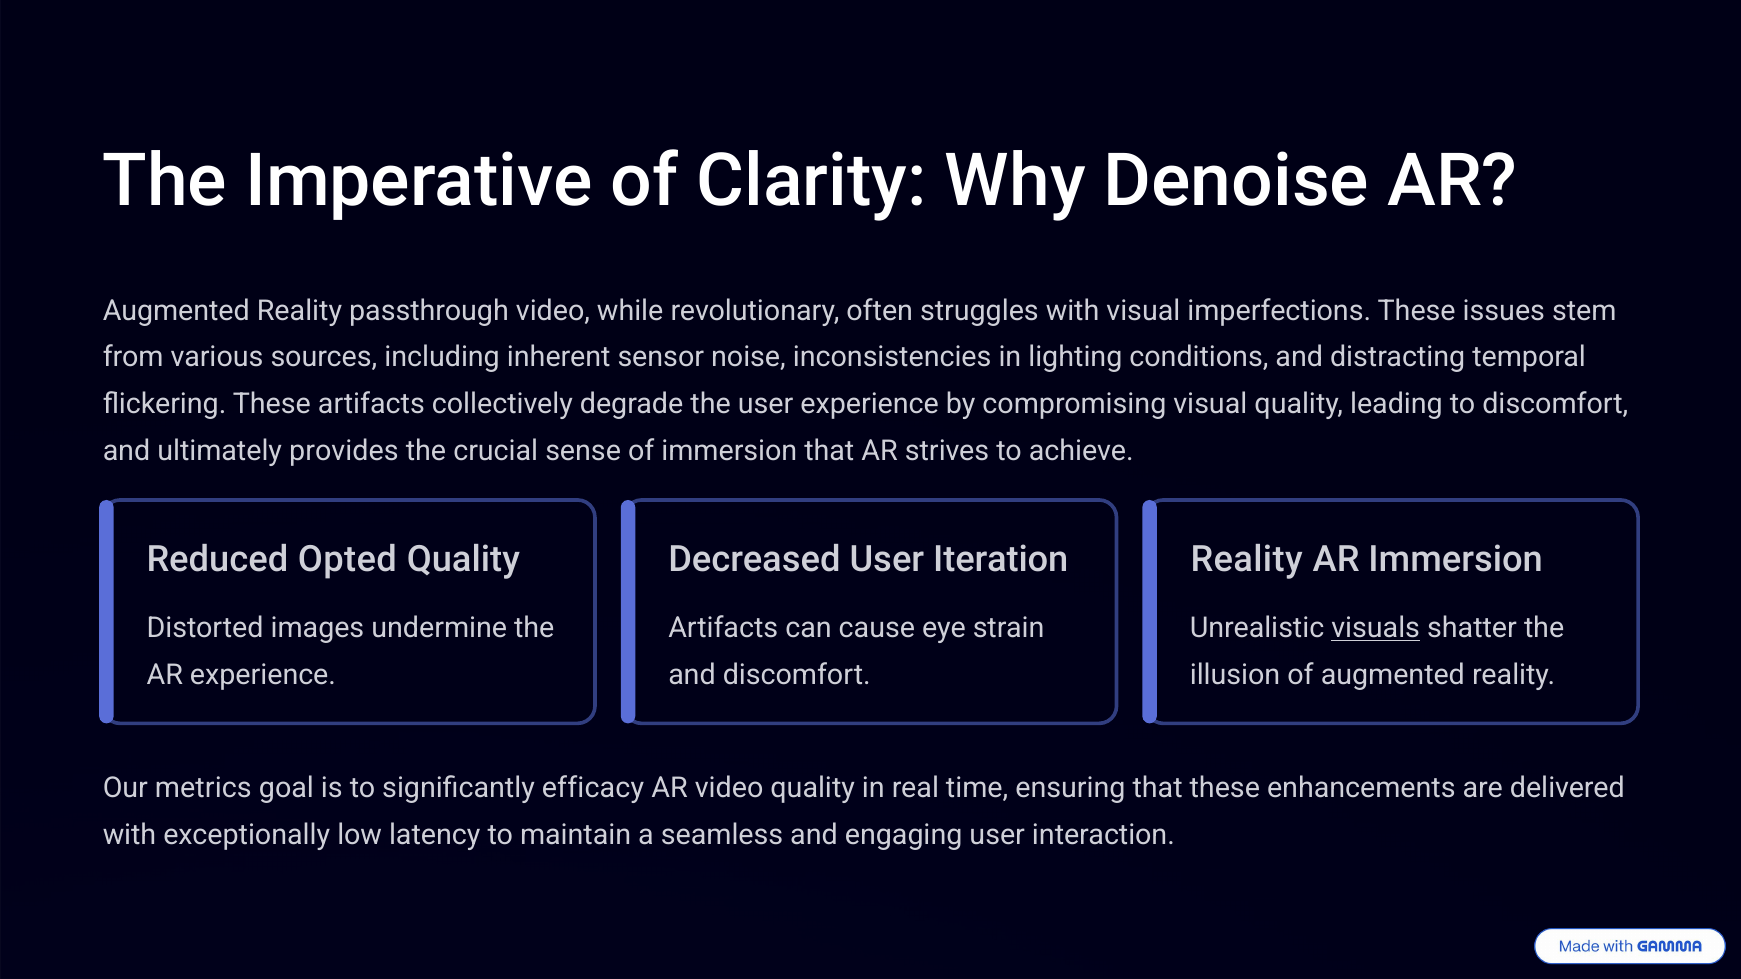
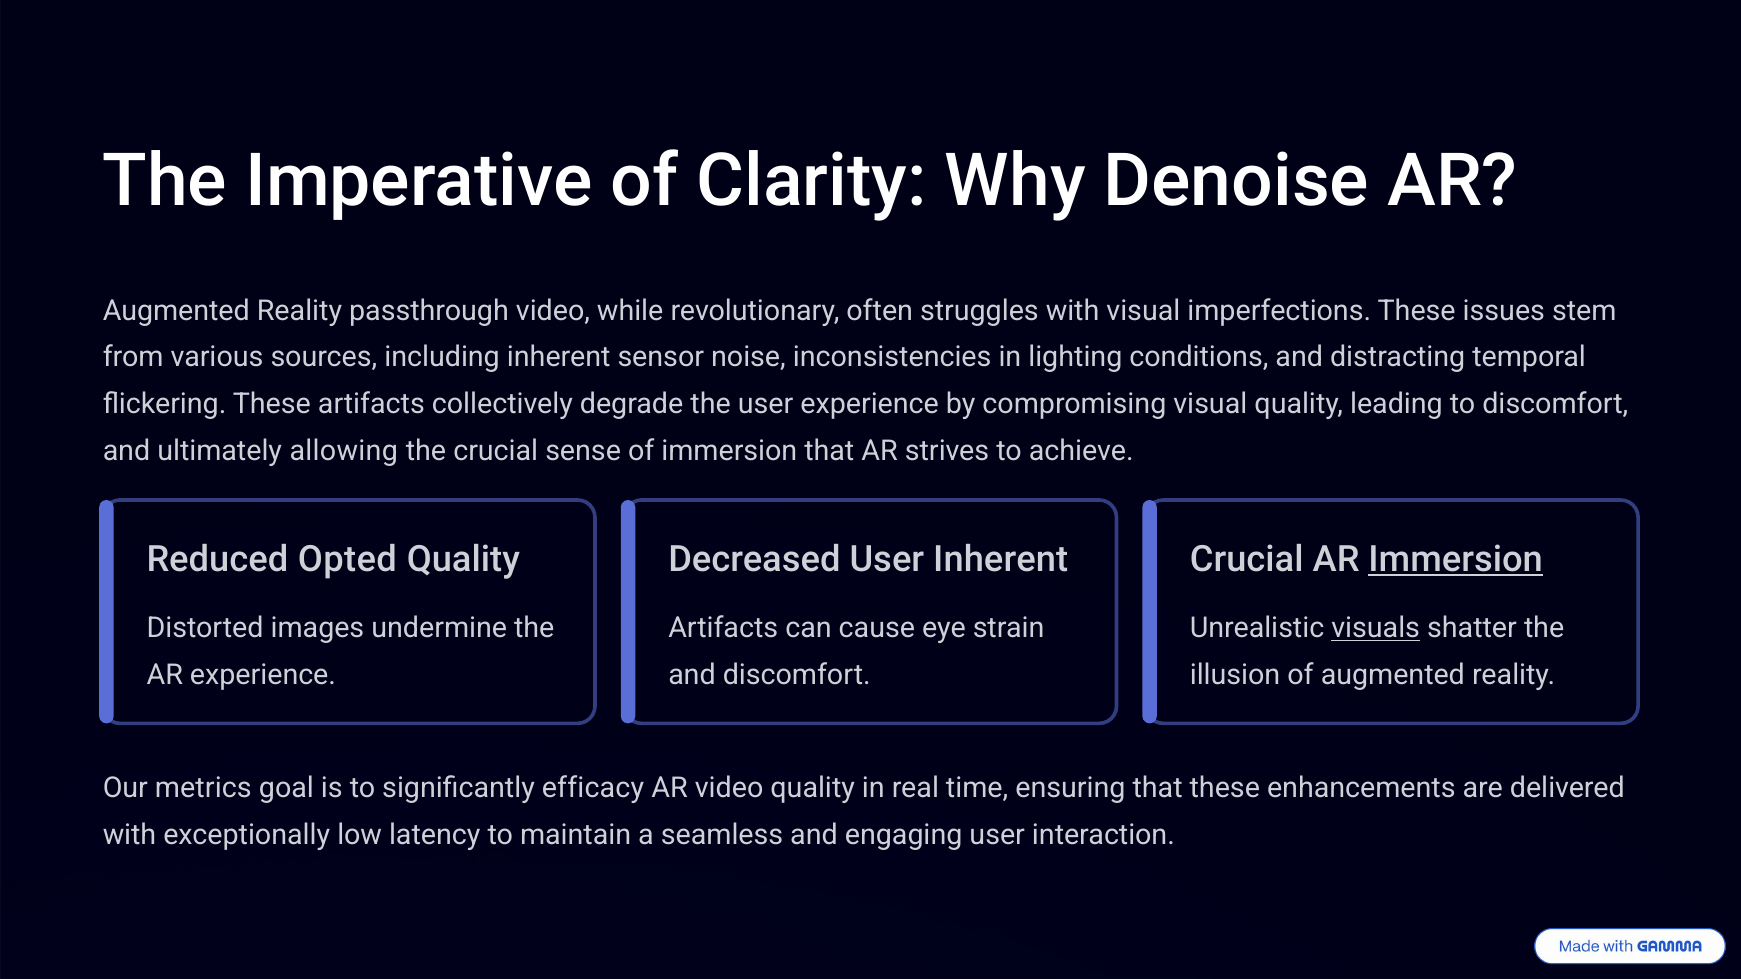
provides: provides -> allowing
User Iteration: Iteration -> Inherent
Reality at (1247, 559): Reality -> Crucial
Immersion at (1456, 559) underline: none -> present
